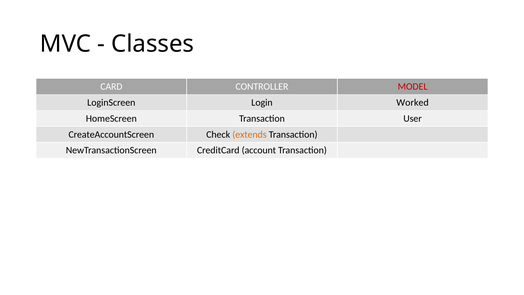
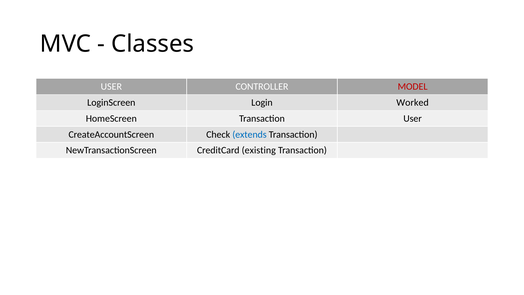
CARD at (111, 87): CARD -> USER
extends colour: orange -> blue
account: account -> existing
